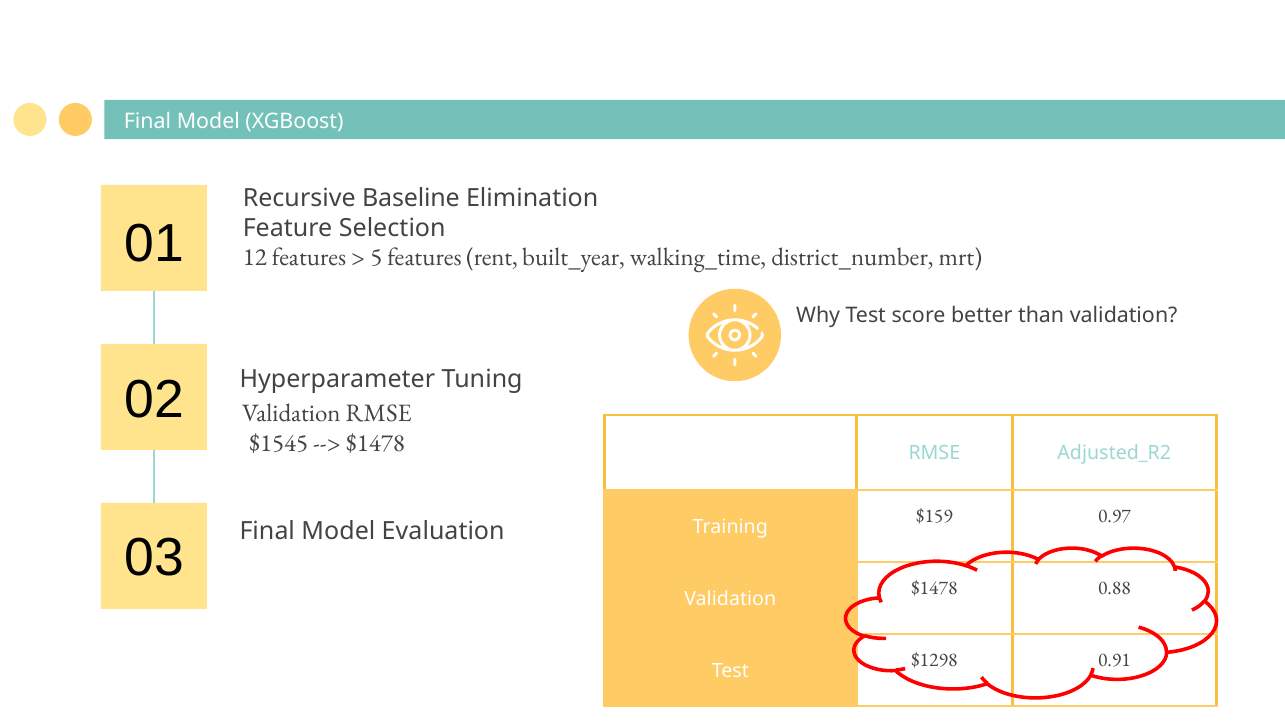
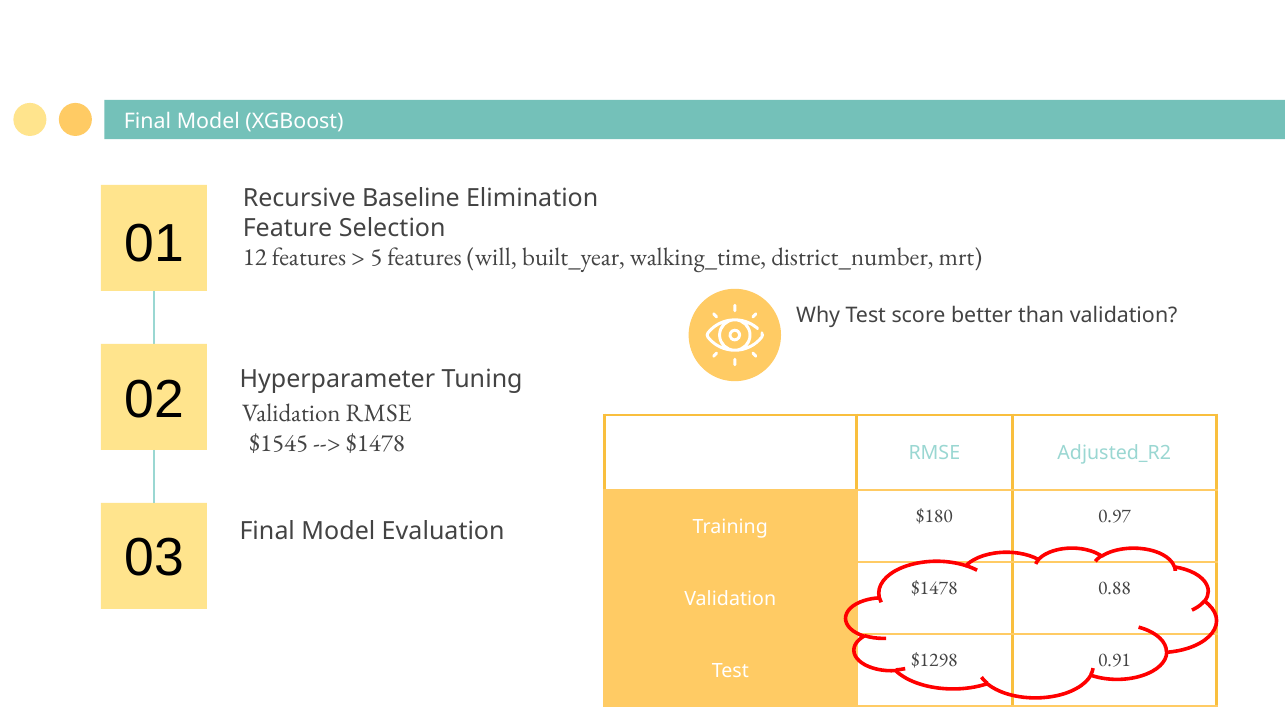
rent: rent -> will
$159: $159 -> $180
